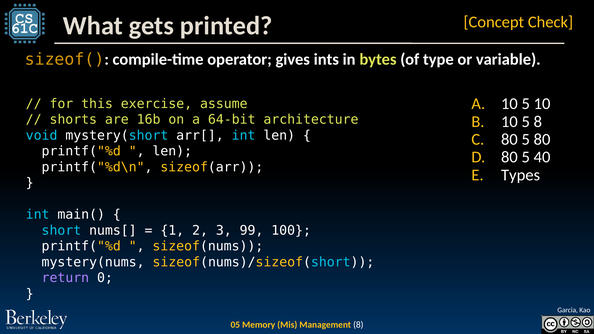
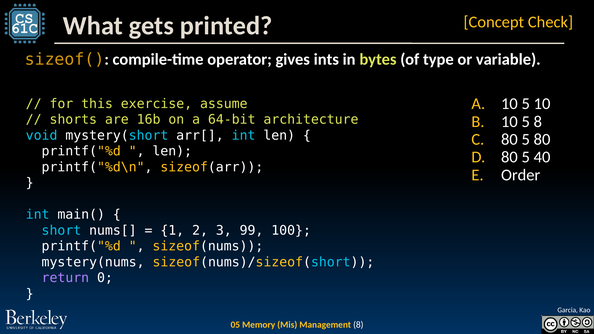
Types: Types -> Order
